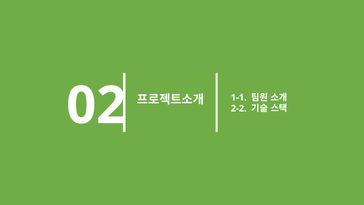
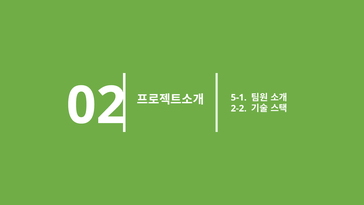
1-1: 1-1 -> 5-1
